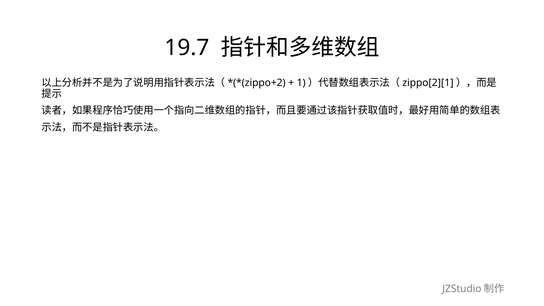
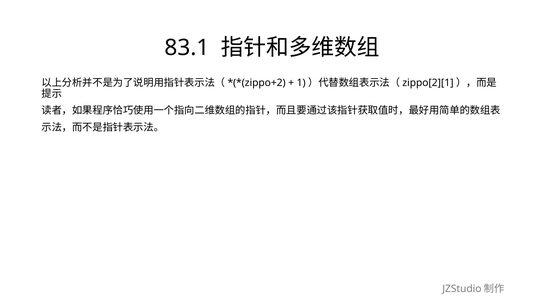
19.7: 19.7 -> 83.1
